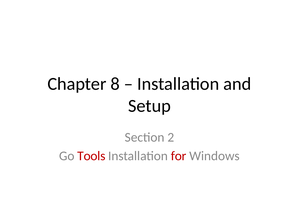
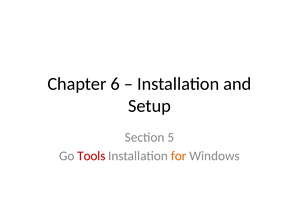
8: 8 -> 6
2: 2 -> 5
for colour: red -> orange
